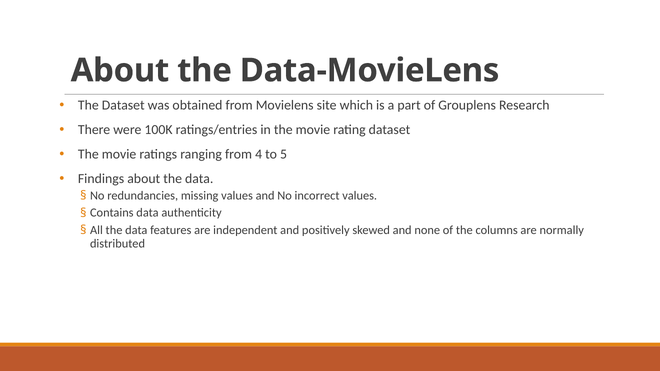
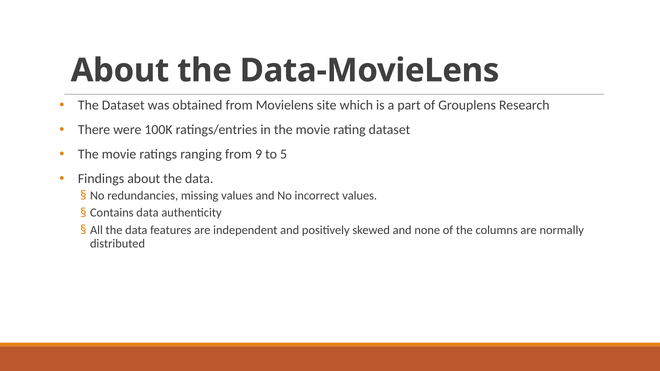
4: 4 -> 9
